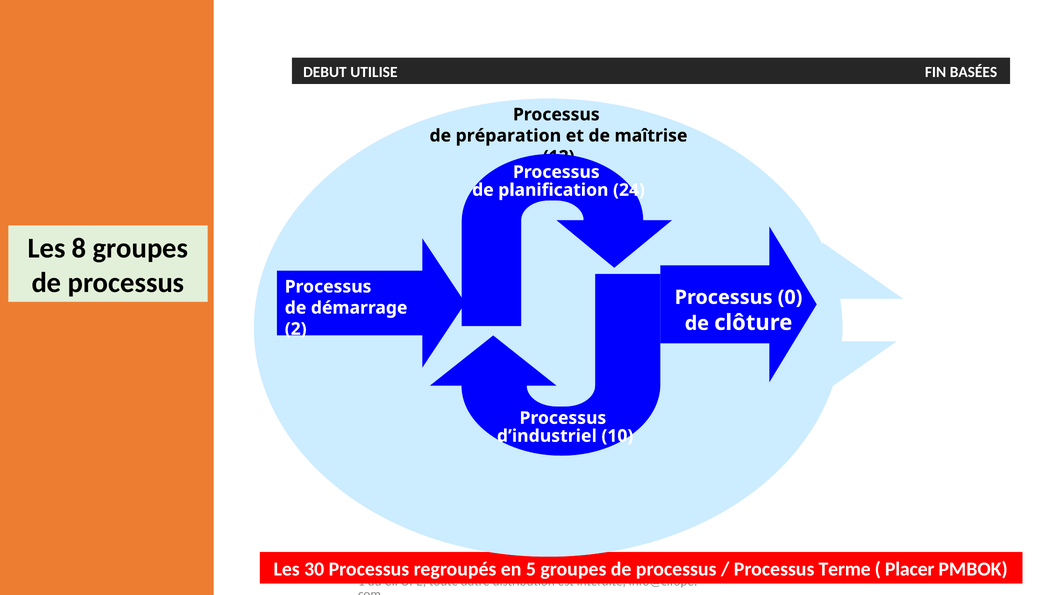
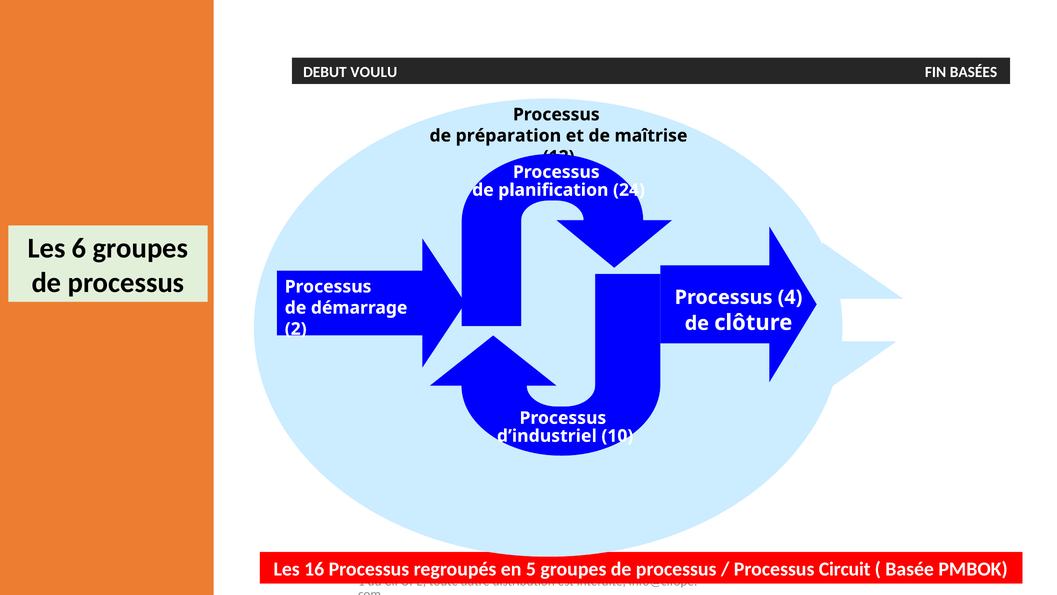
UTILISE: UTILISE -> VOULU
8: 8 -> 6
0: 0 -> 4
30: 30 -> 16
Terme: Terme -> Circuit
Placer: Placer -> Basée
